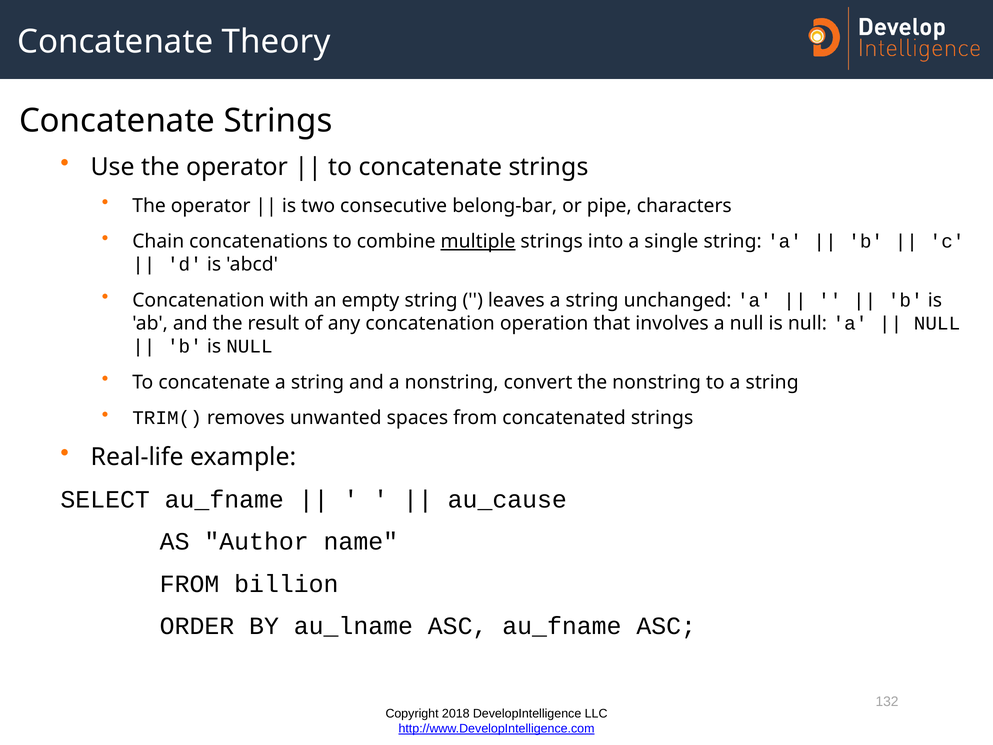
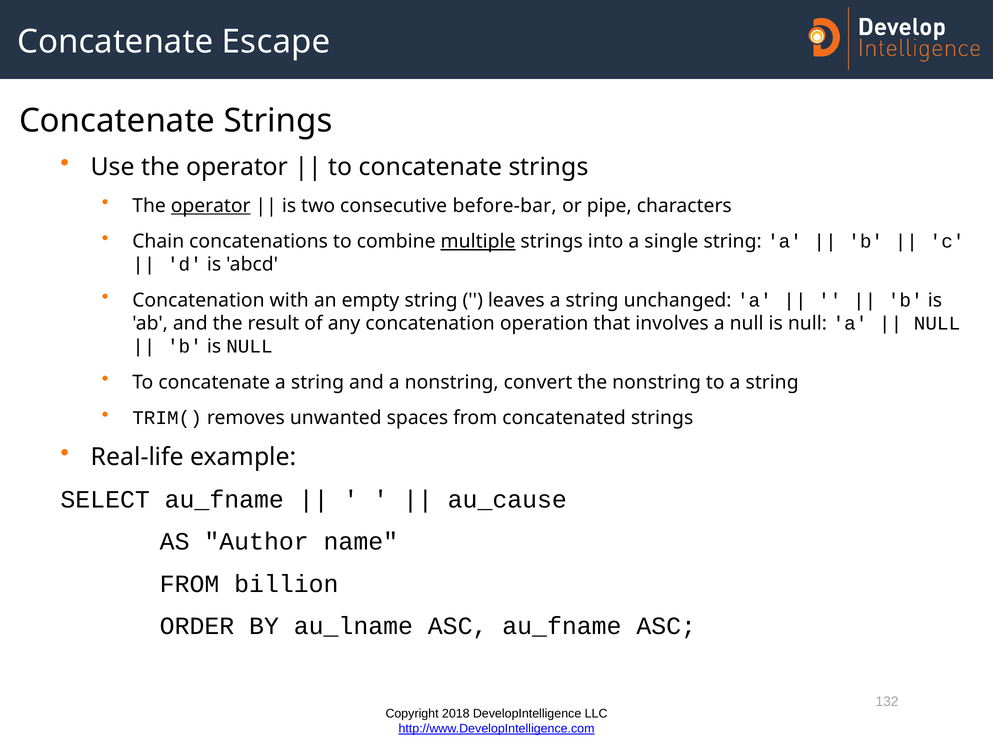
Theory: Theory -> Escape
operator at (211, 206) underline: none -> present
belong-bar: belong-bar -> before-bar
